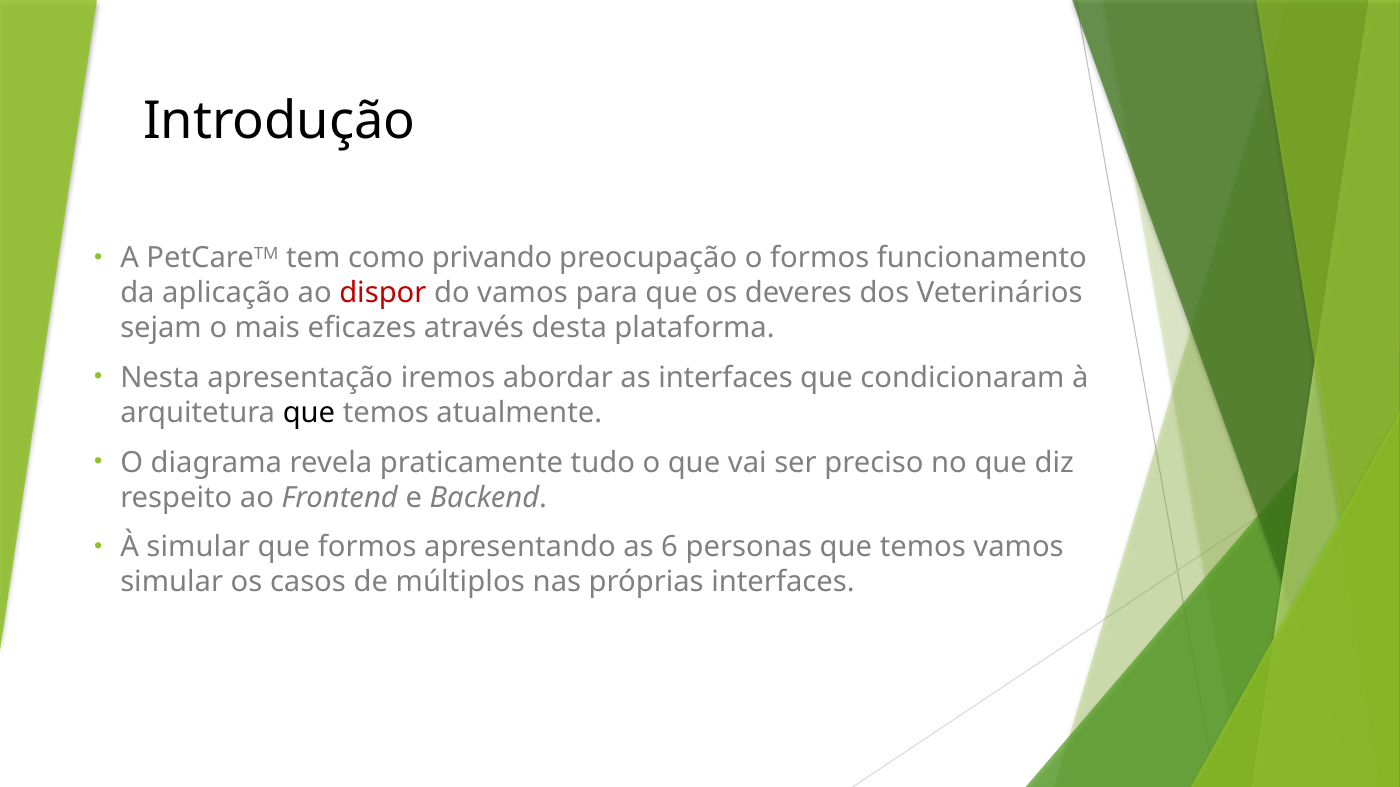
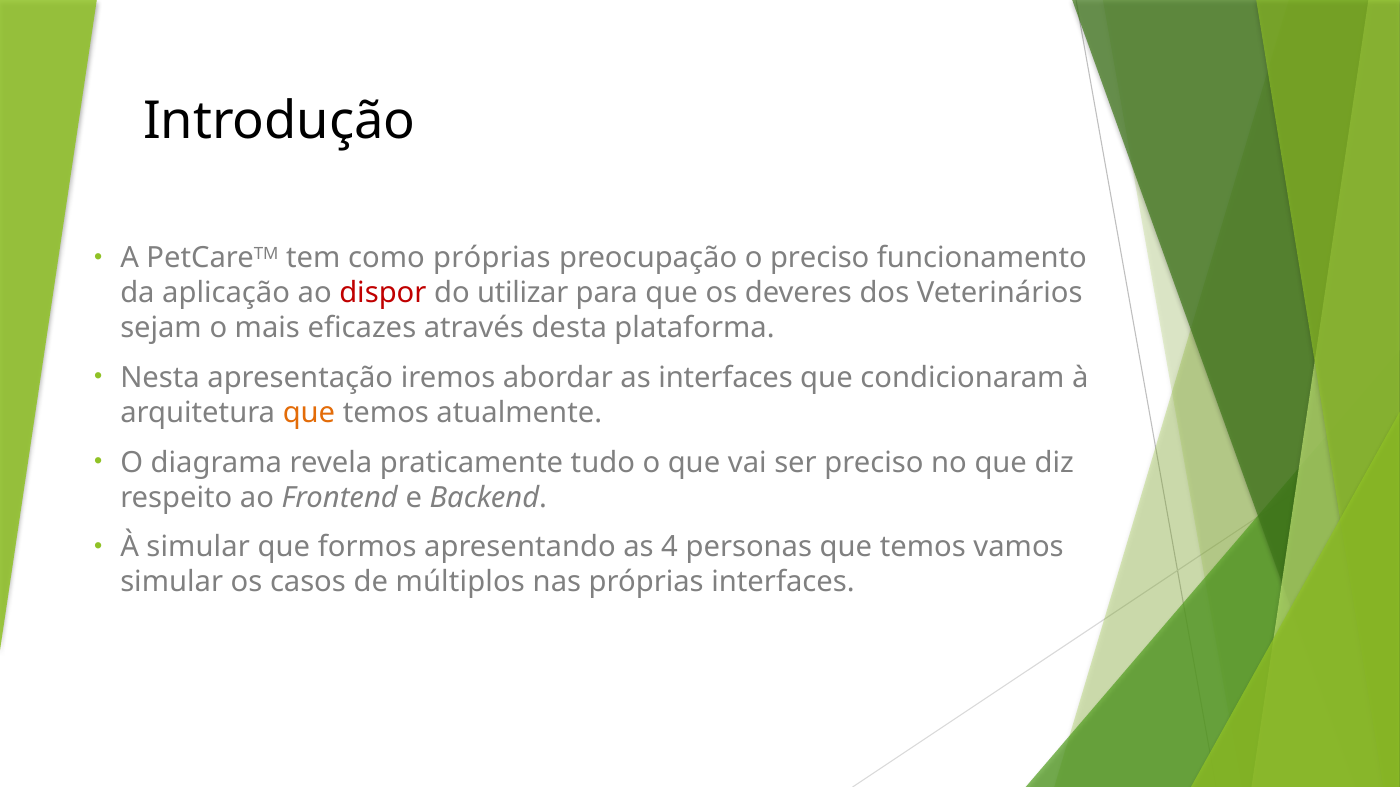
como privando: privando -> próprias
o formos: formos -> preciso
do vamos: vamos -> utilizar
que at (309, 413) colour: black -> orange
6: 6 -> 4
